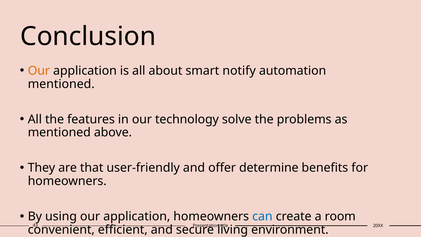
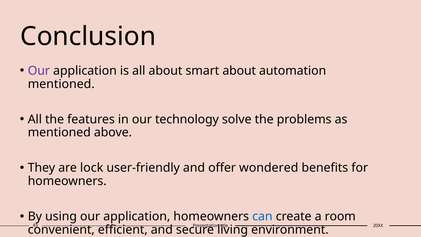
Our at (39, 71) colour: orange -> purple
smart notify: notify -> about
that: that -> lock
determine: determine -> wondered
